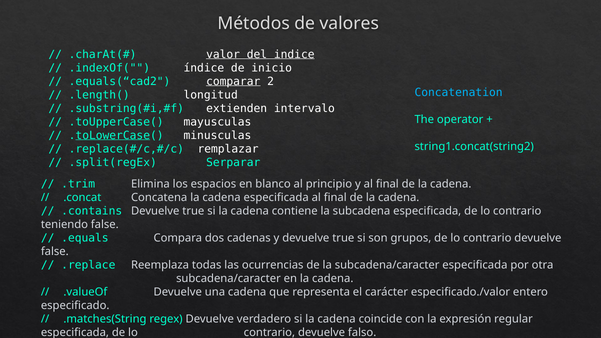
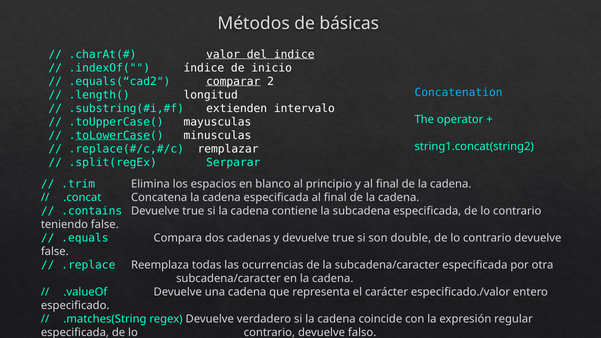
valores: valores -> básicas
grupos: grupos -> double
